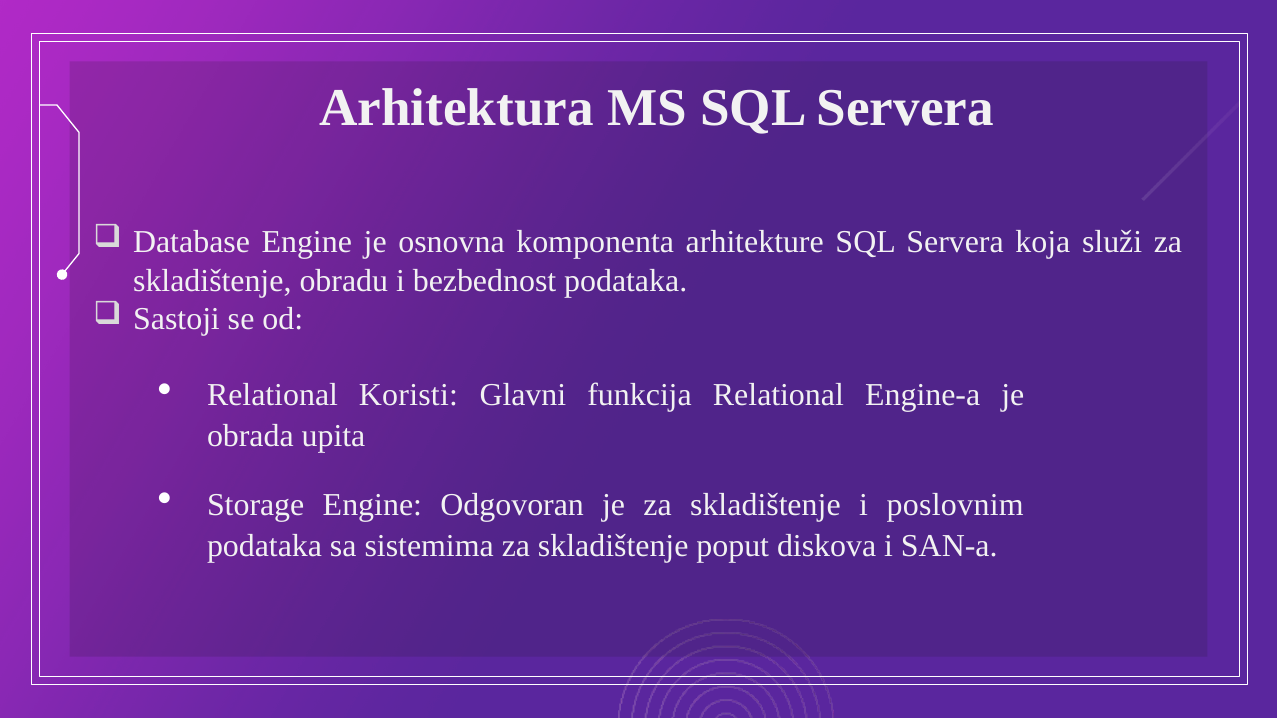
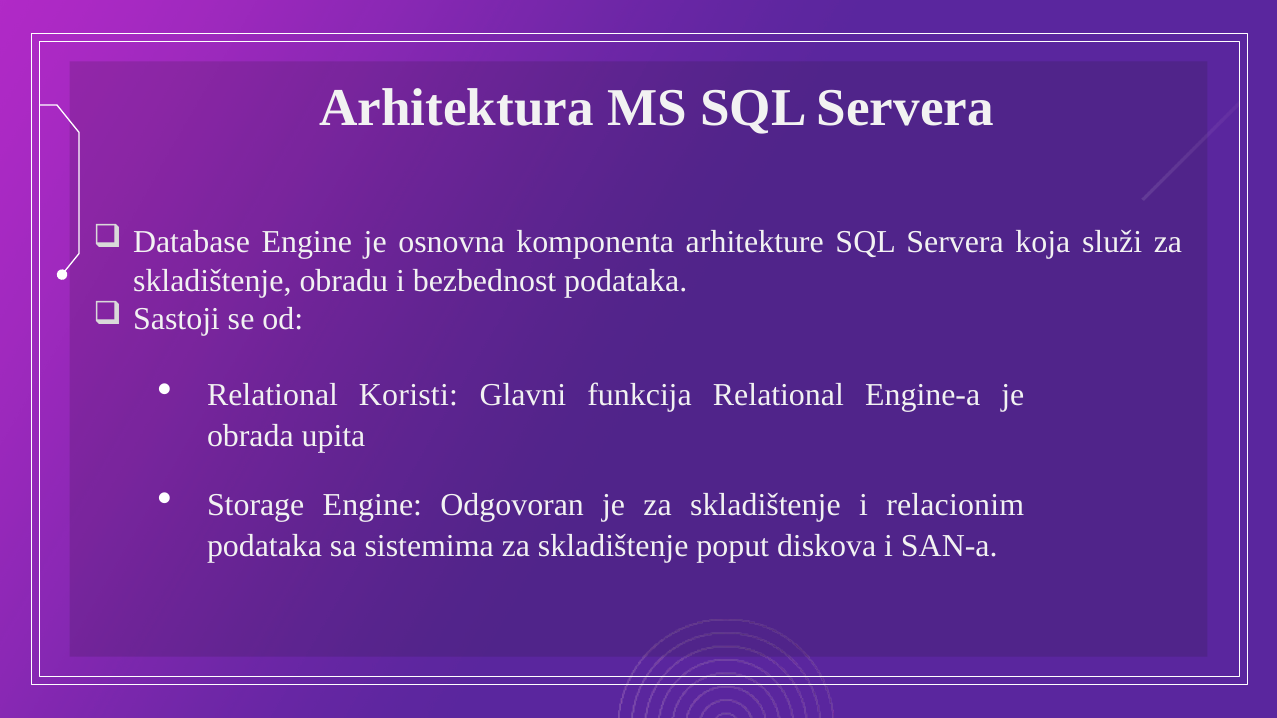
poslovnim: poslovnim -> relacionim
